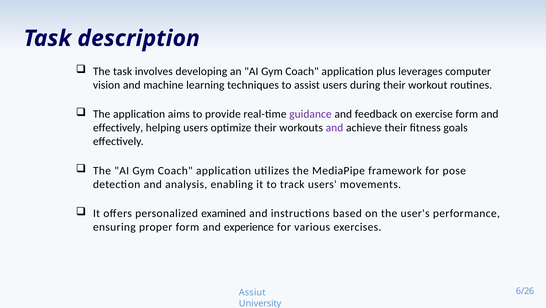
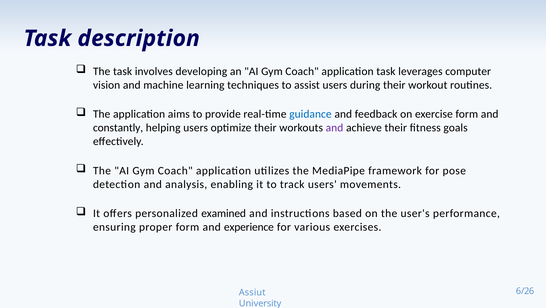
application plus: plus -> task
guidance colour: purple -> blue
effectively at (118, 128): effectively -> constantly
